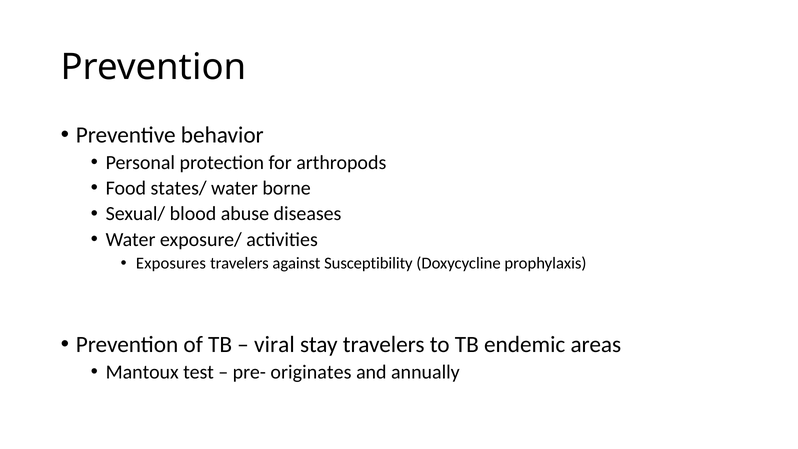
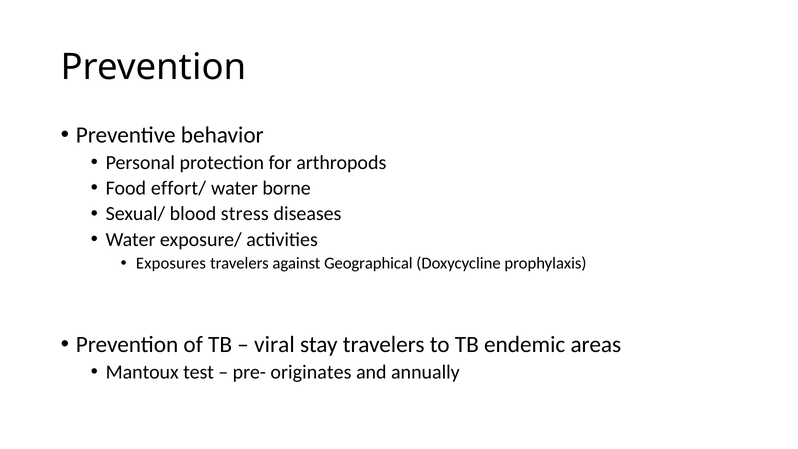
states/: states/ -> effort/
abuse: abuse -> stress
Susceptibility: Susceptibility -> Geographical
